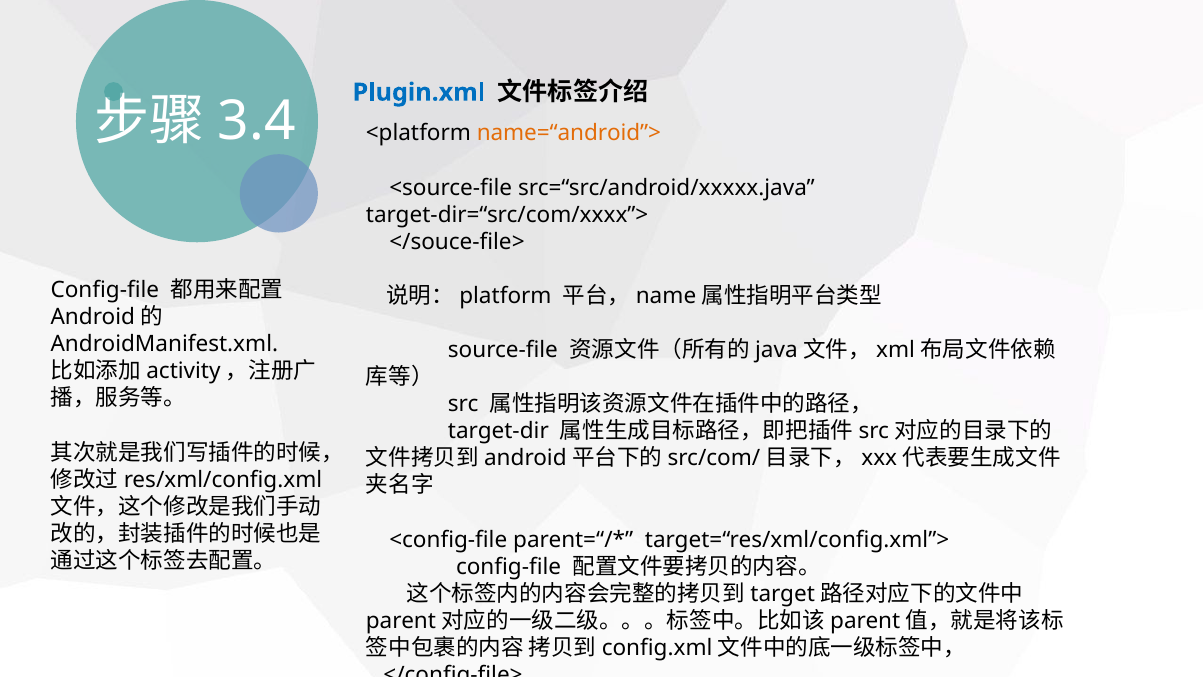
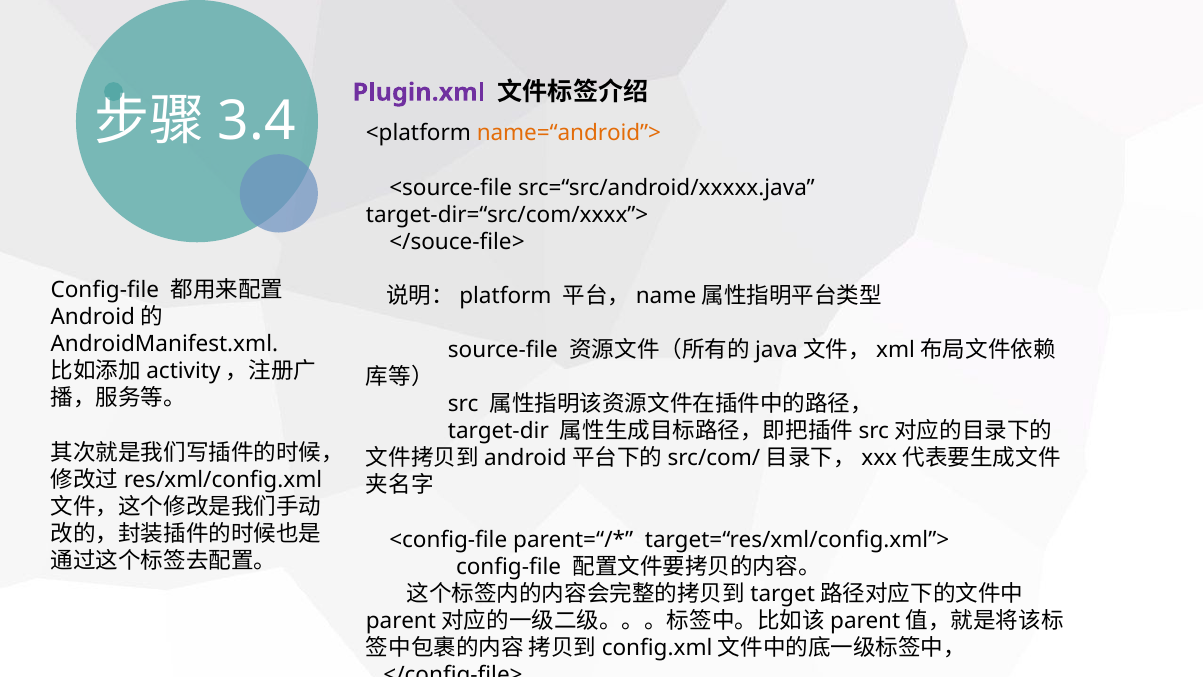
Plugin.xml colour: blue -> purple
